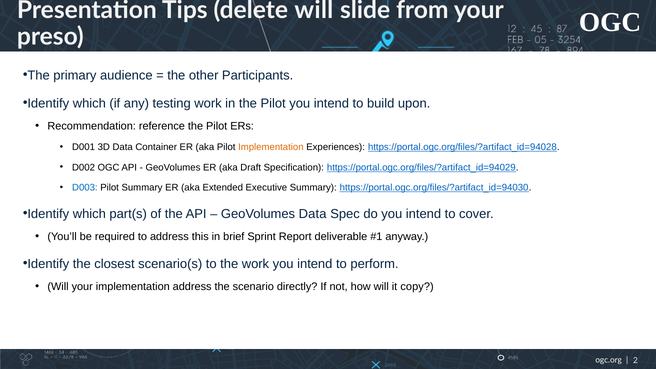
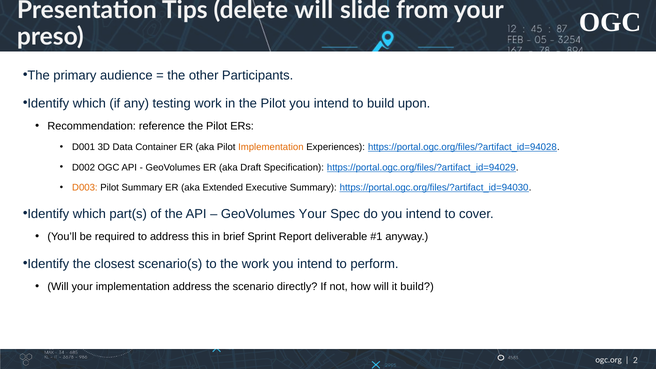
D003 colour: blue -> orange
GeoVolumes Data: Data -> Your
it copy: copy -> build
